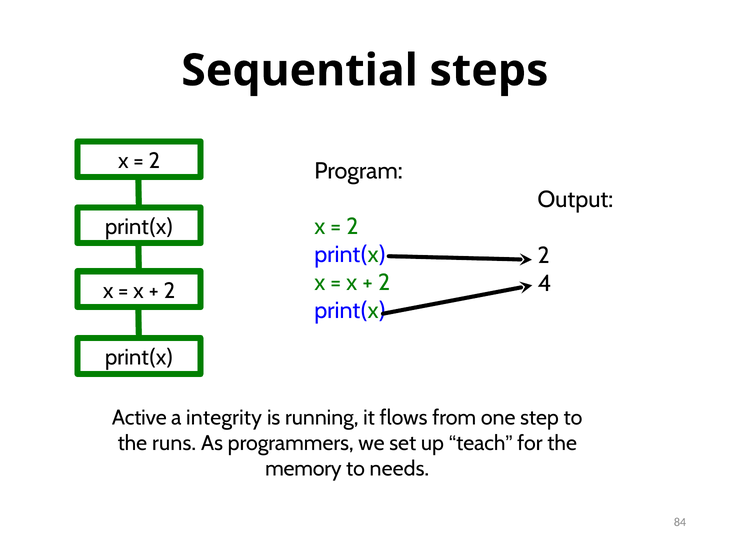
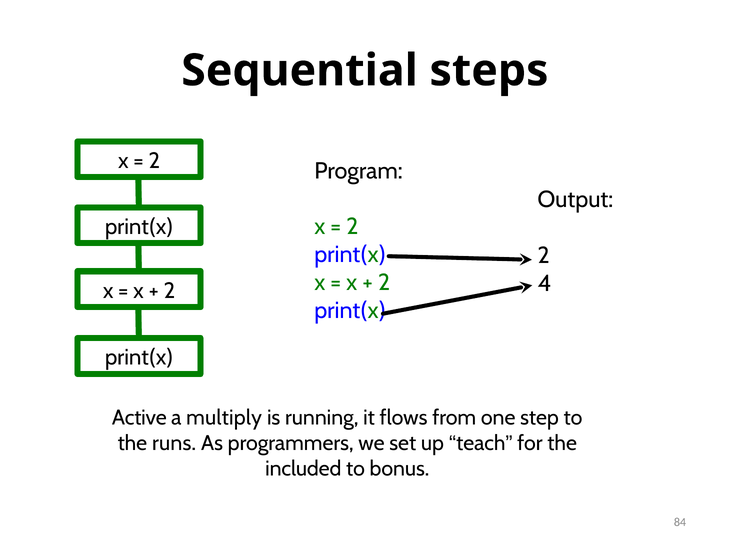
integrity: integrity -> multiply
memory: memory -> included
needs: needs -> bonus
